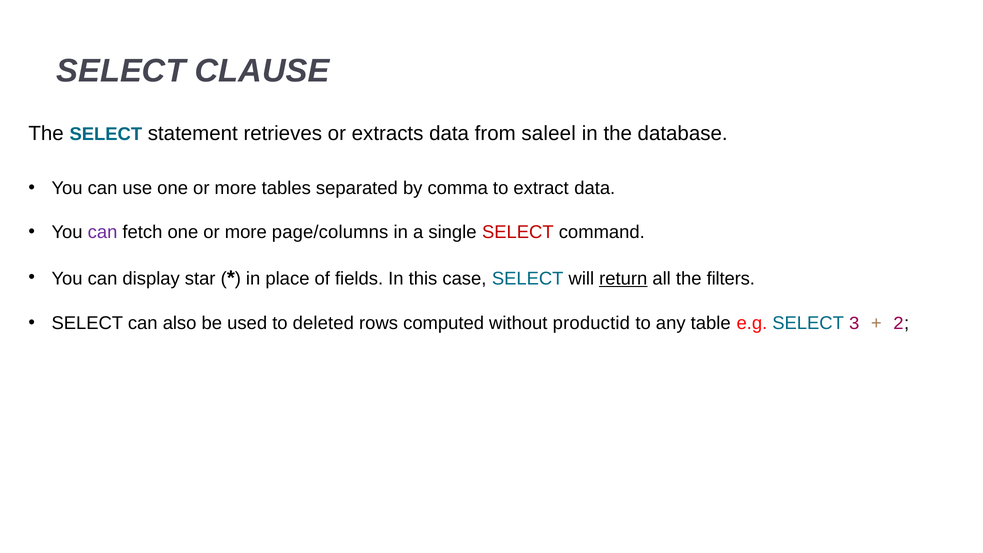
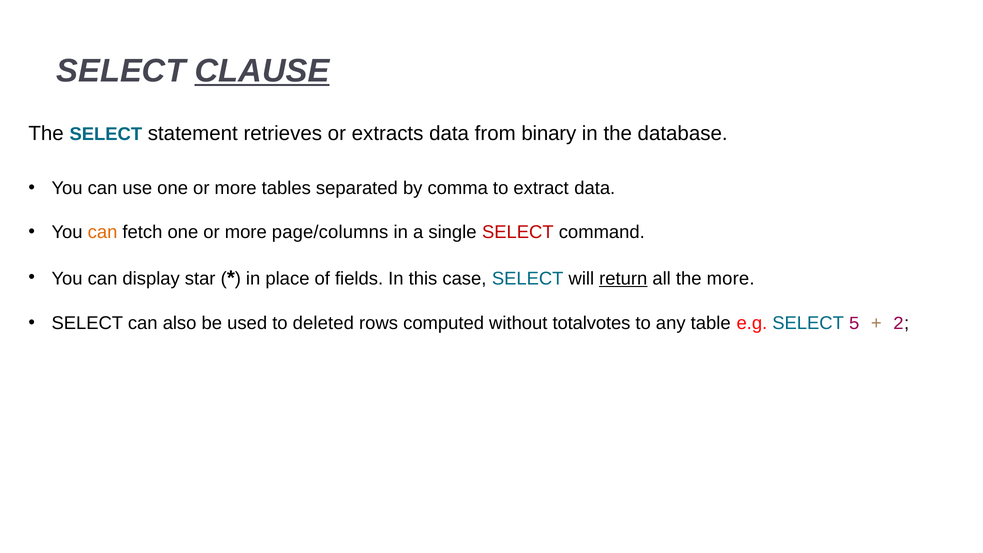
CLAUSE underline: none -> present
saleel: saleel -> binary
can at (103, 232) colour: purple -> orange
the filters: filters -> more
productid: productid -> totalvotes
3: 3 -> 5
